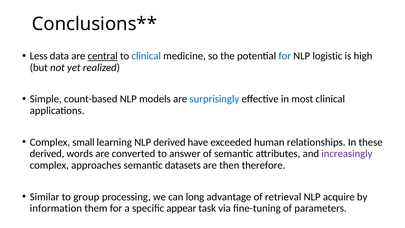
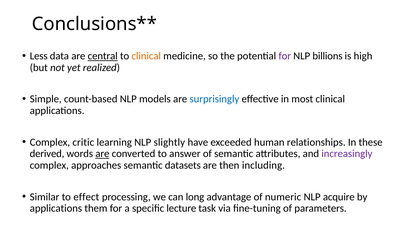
clinical at (146, 56) colour: blue -> orange
for at (285, 56) colour: blue -> purple
logistic: logistic -> billions
small: small -> critic
NLP derived: derived -> slightly
are at (102, 154) underline: none -> present
therefore: therefore -> including
group: group -> effect
retrieval: retrieval -> numeric
information at (56, 208): information -> applications
appear: appear -> lecture
